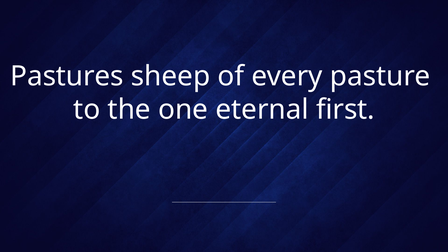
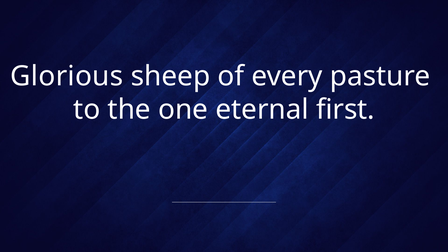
Pastures: Pastures -> Glorious
